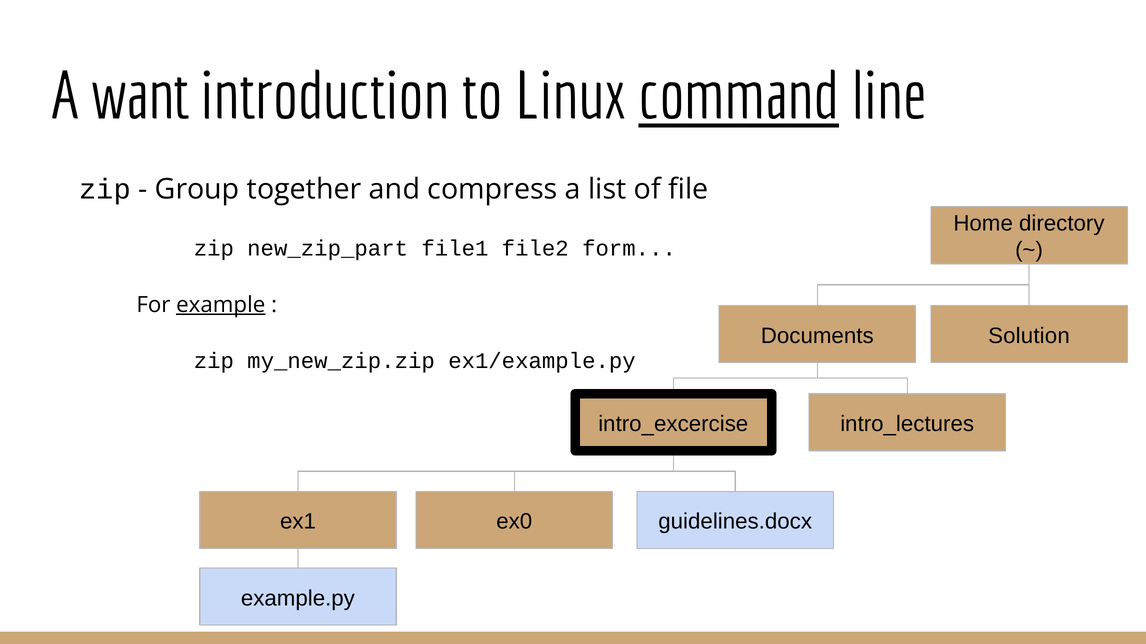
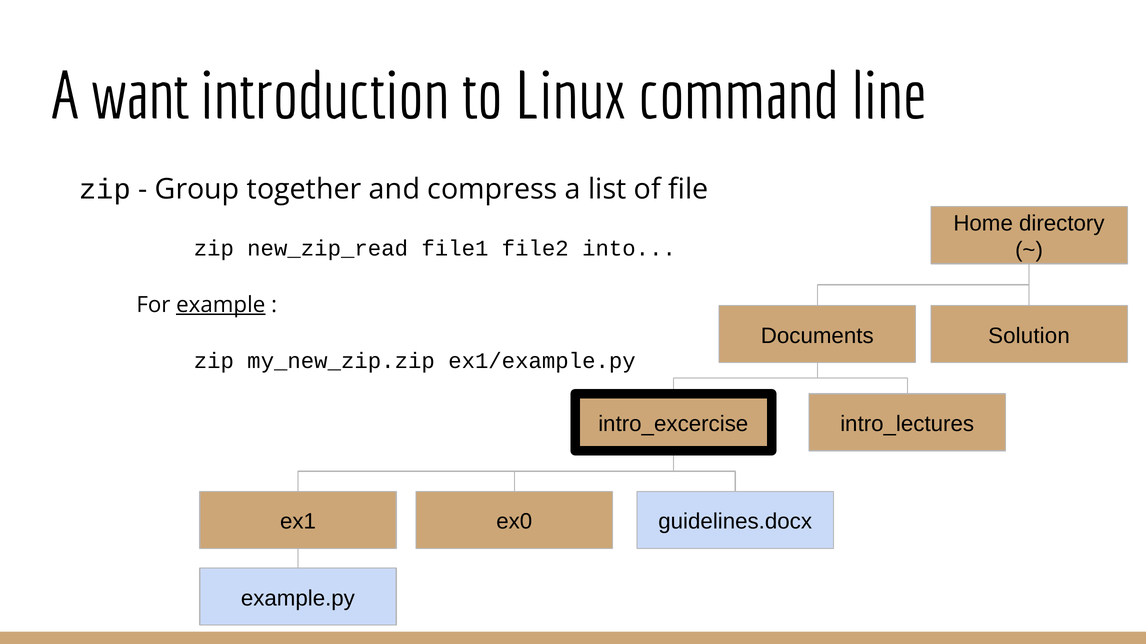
command underline: present -> none
new_zip_part: new_zip_part -> new_zip_read
form: form -> into
